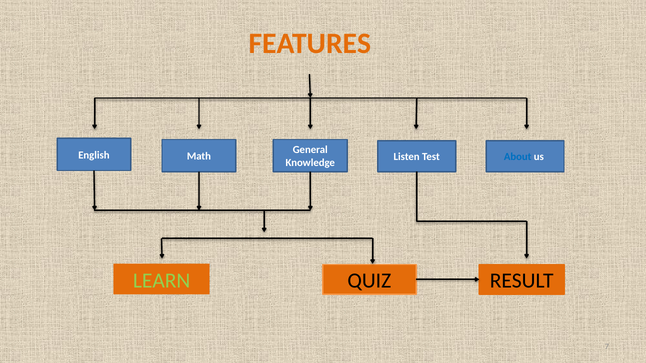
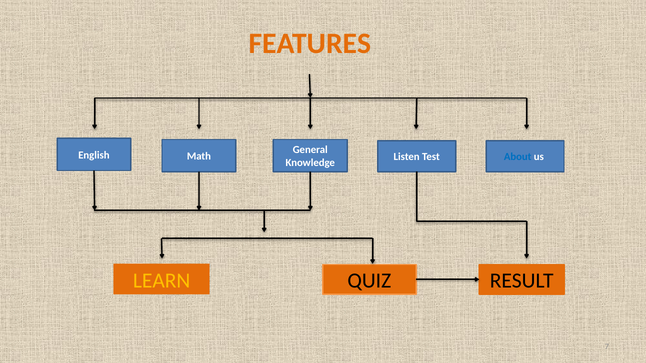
LEARN colour: light green -> yellow
